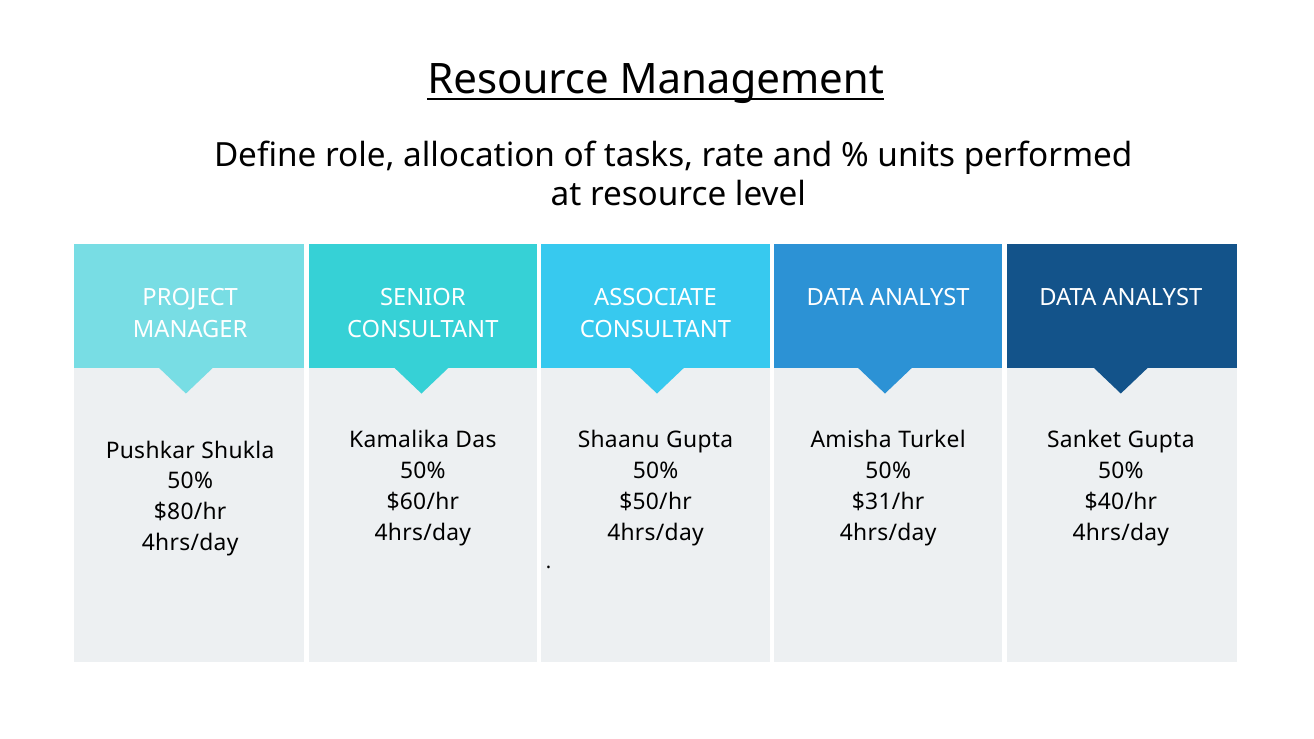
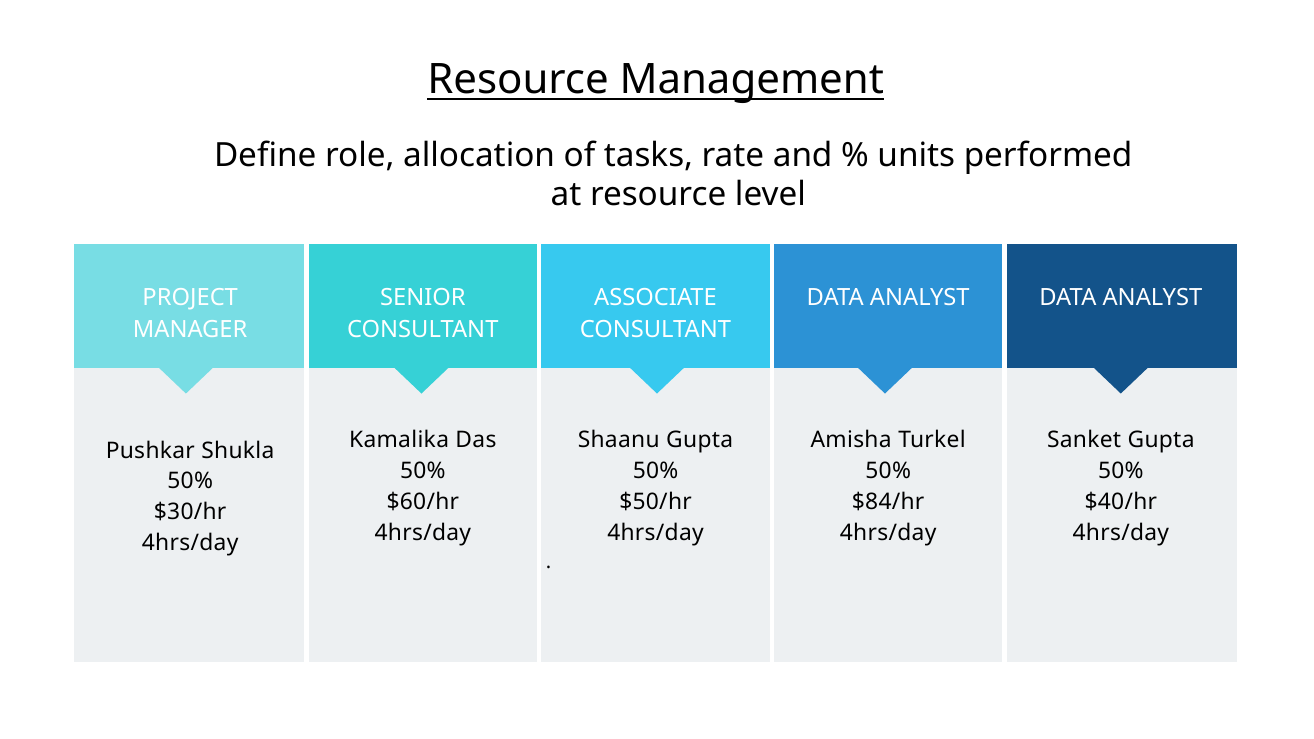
$31/hr: $31/hr -> $84/hr
$80/hr: $80/hr -> $30/hr
